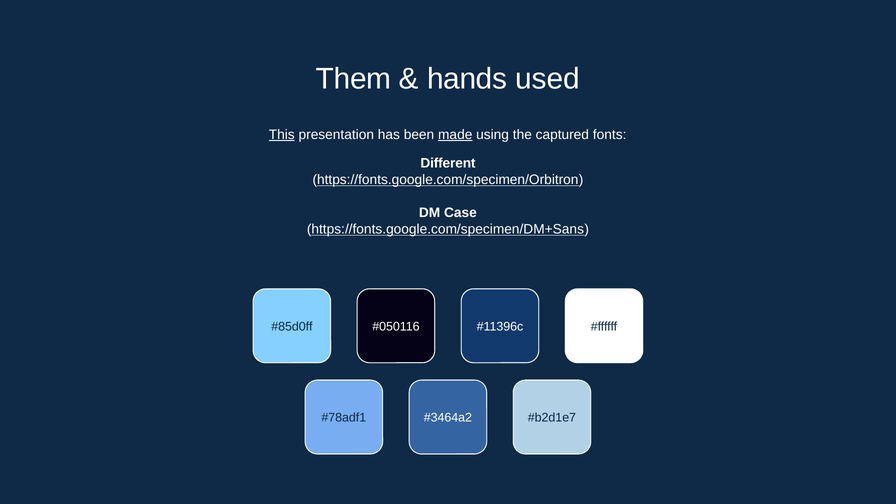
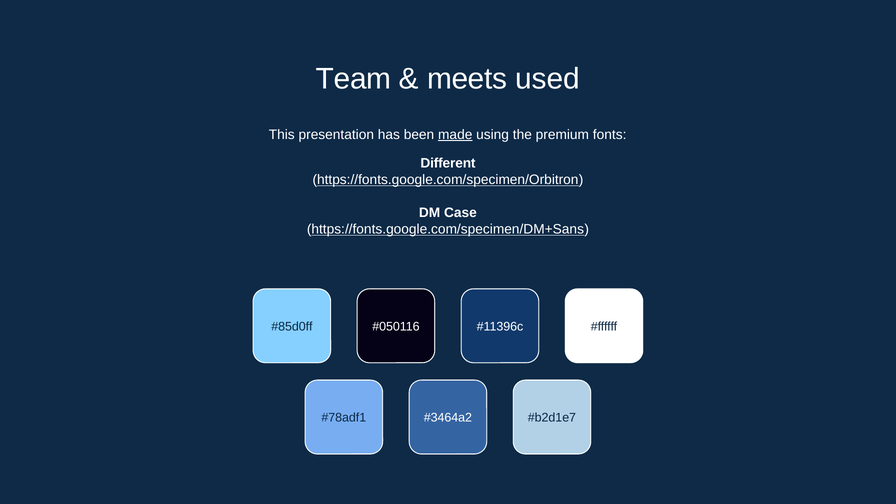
Them: Them -> Team
hands: hands -> meets
This underline: present -> none
captured: captured -> premium
